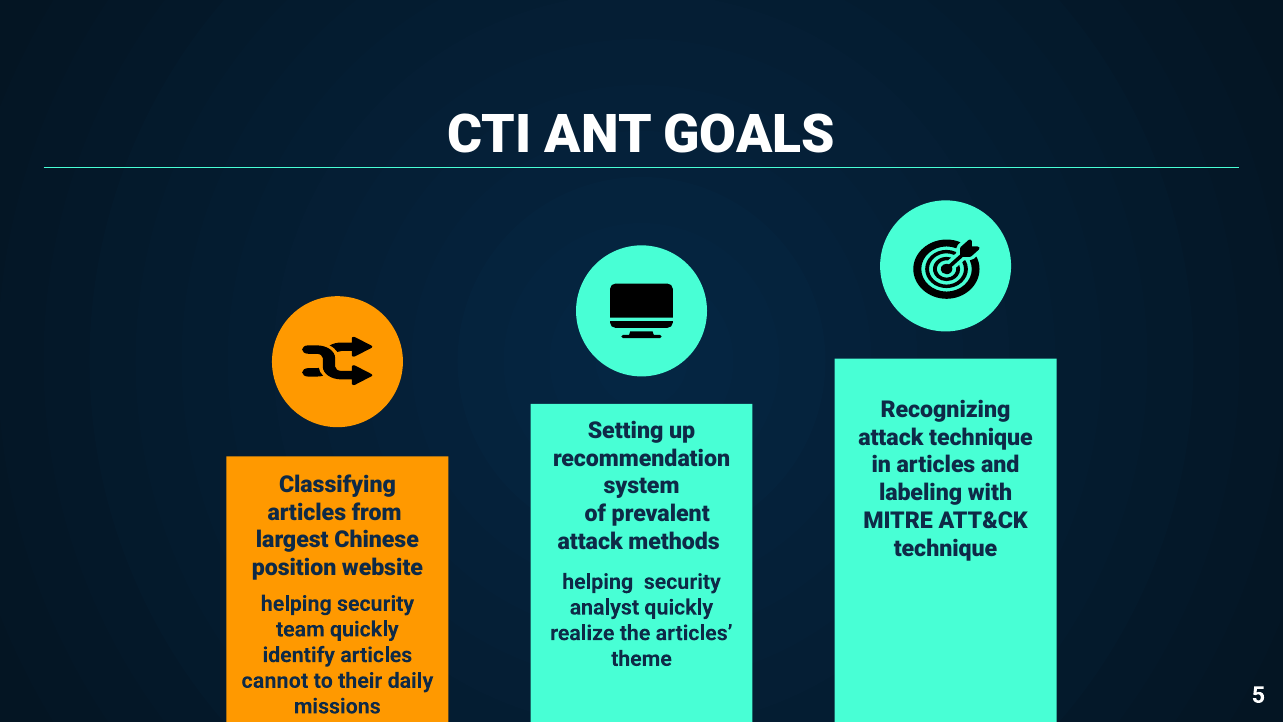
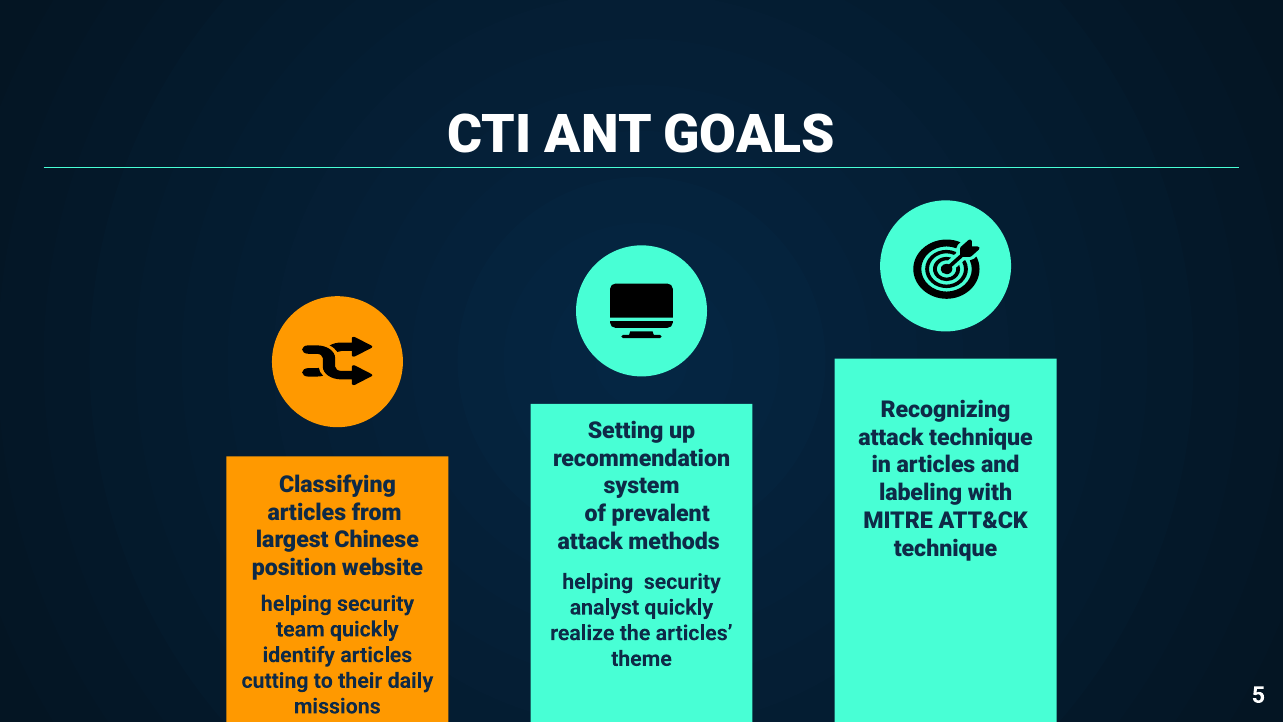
cannot: cannot -> cutting
